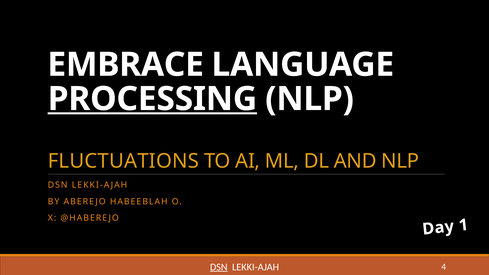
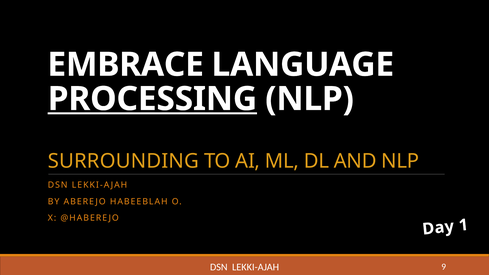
FLUCTUATIONS: FLUCTUATIONS -> SURROUNDING
DSN at (219, 267) underline: present -> none
4: 4 -> 9
